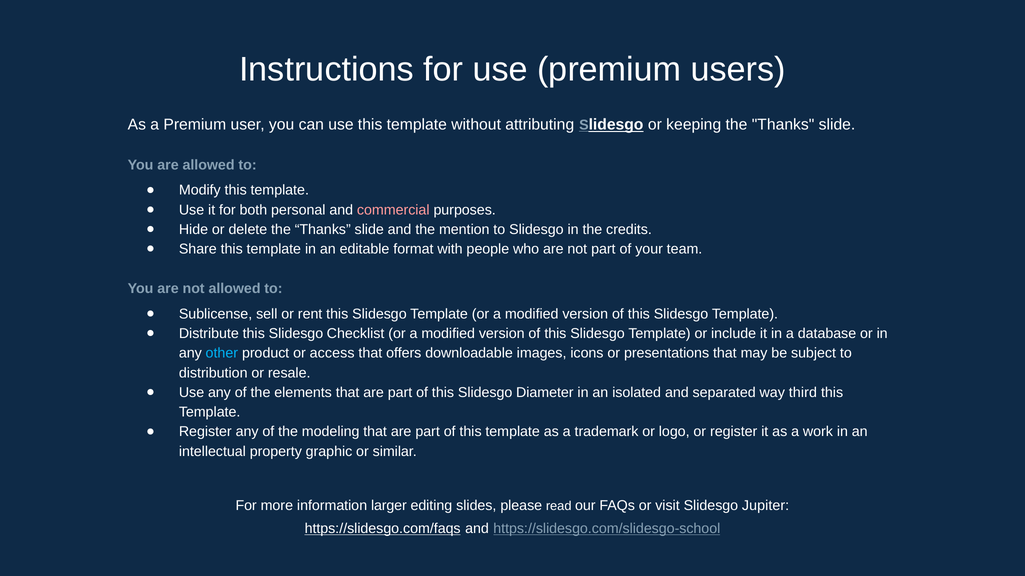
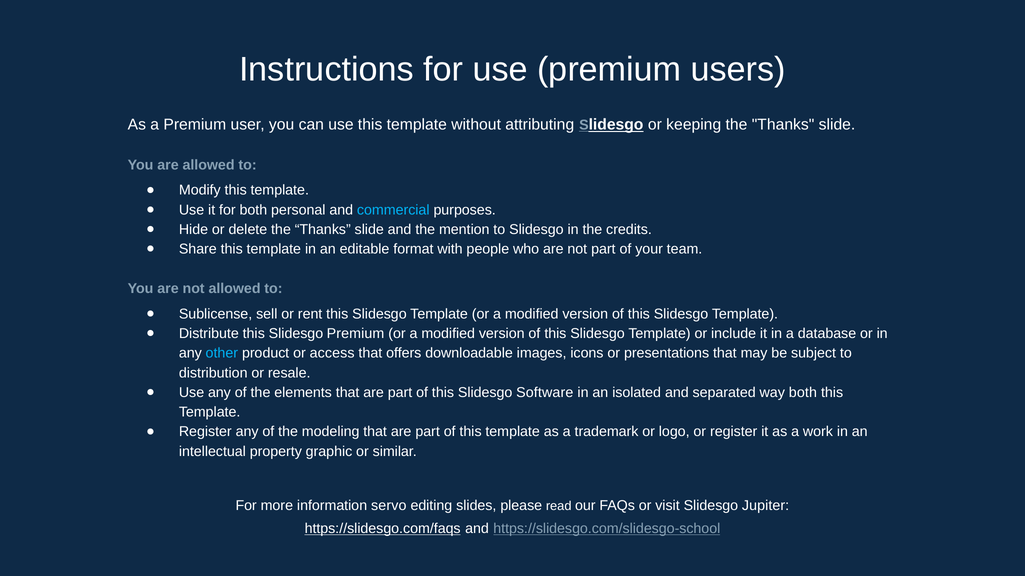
commercial colour: pink -> light blue
Slidesgo Checklist: Checklist -> Premium
Diameter: Diameter -> Software
way third: third -> both
larger: larger -> servo
